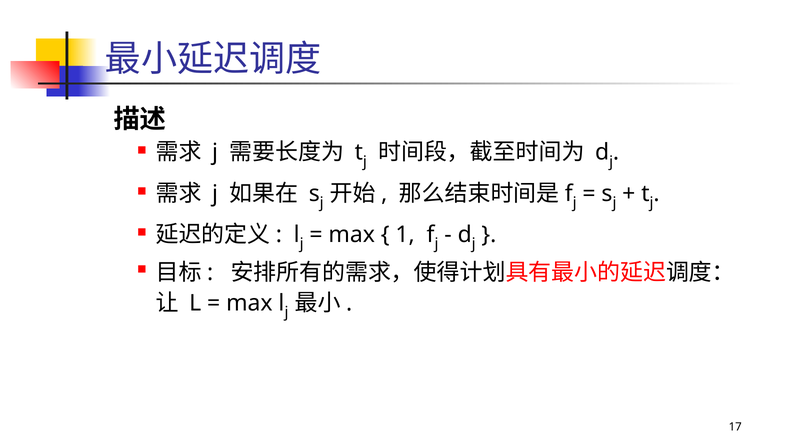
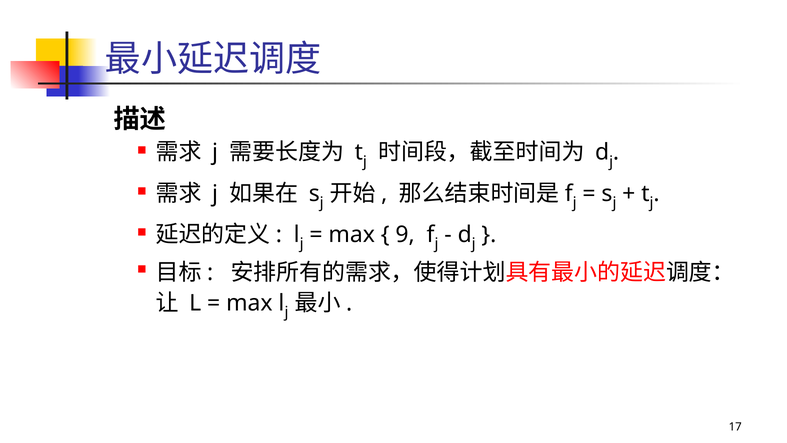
1: 1 -> 9
